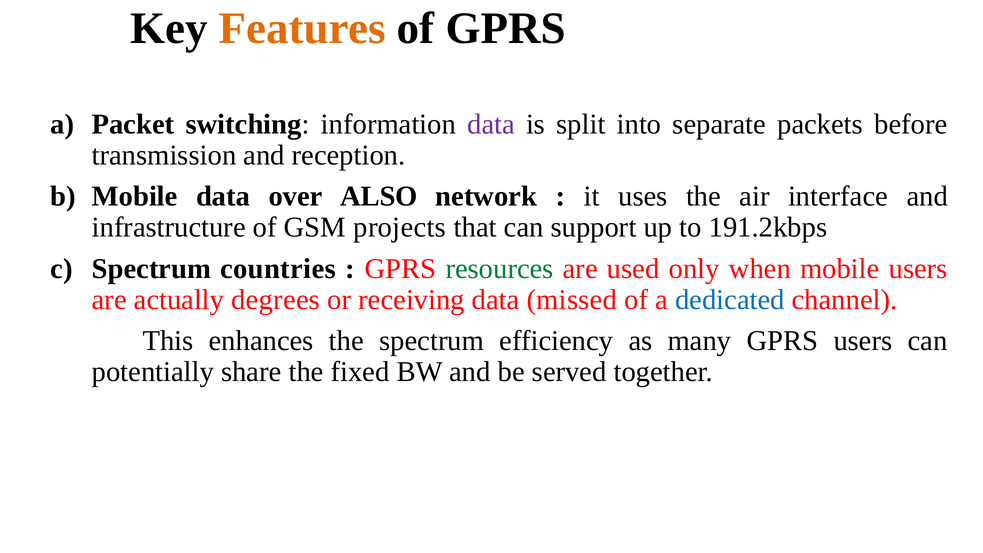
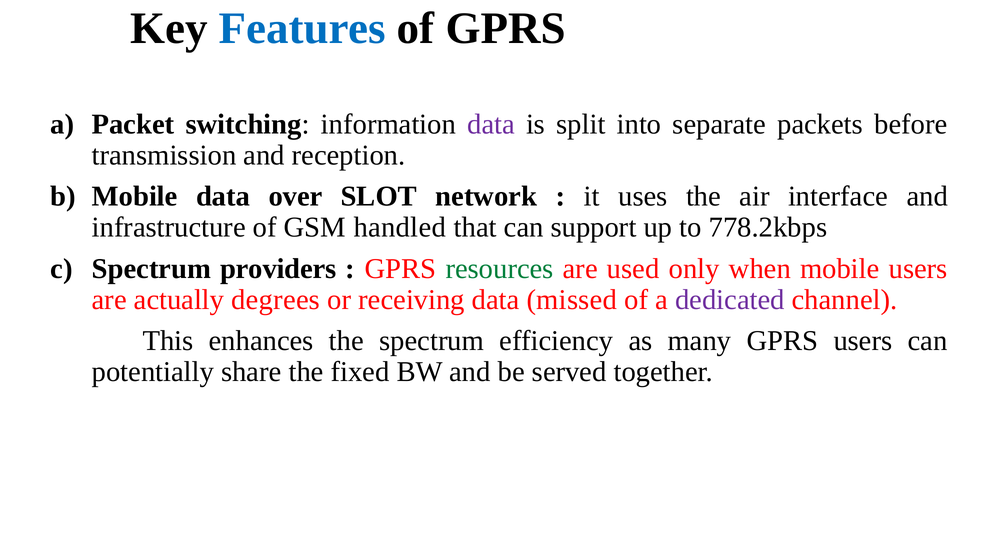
Features colour: orange -> blue
ALSO: ALSO -> SLOT
projects: projects -> handled
191.2kbps: 191.2kbps -> 778.2kbps
countries: countries -> providers
dedicated colour: blue -> purple
